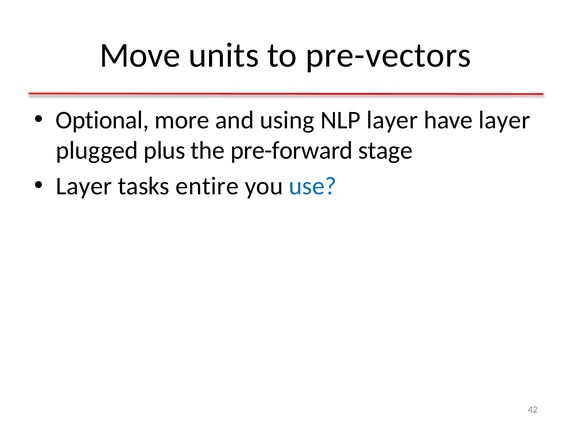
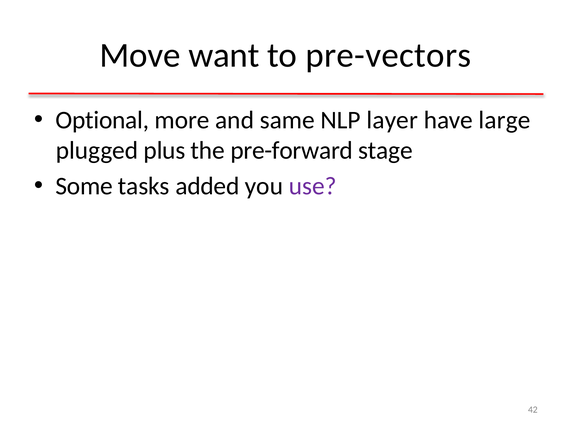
units: units -> want
using: using -> same
have layer: layer -> large
Layer at (84, 186): Layer -> Some
entire: entire -> added
use colour: blue -> purple
